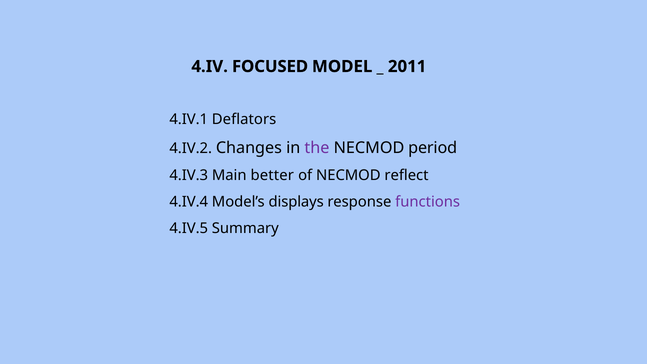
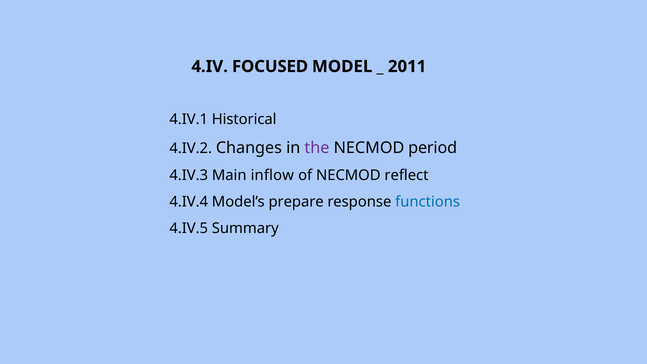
Deflators: Deflators -> Historical
better: better -> inflow
displays: displays -> prepare
functions colour: purple -> blue
